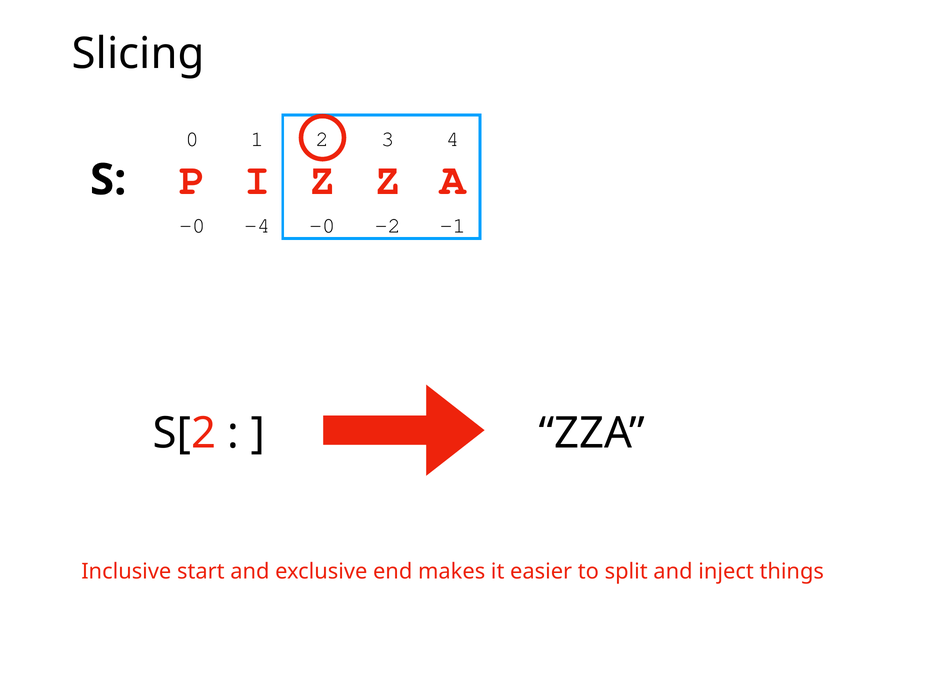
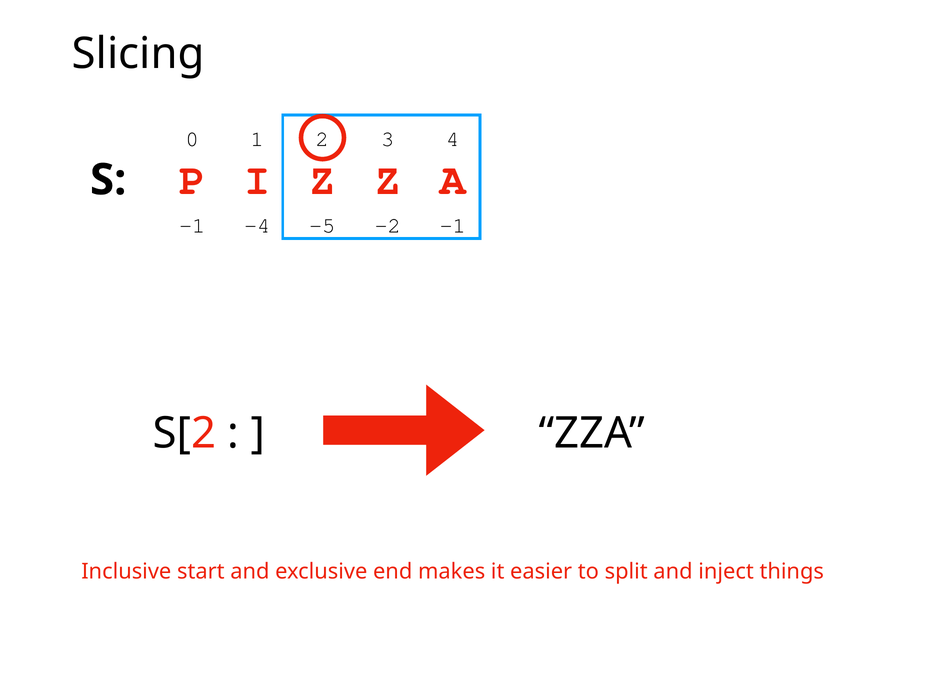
-0 at (192, 226): -0 -> -1
-4 -0: -0 -> -5
